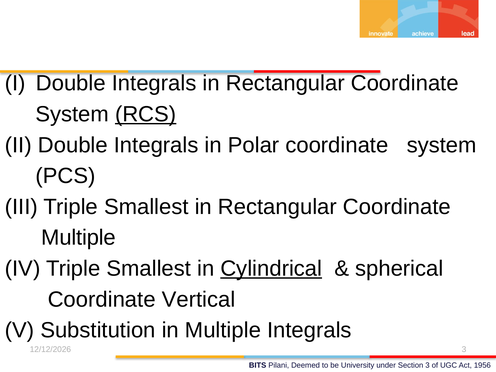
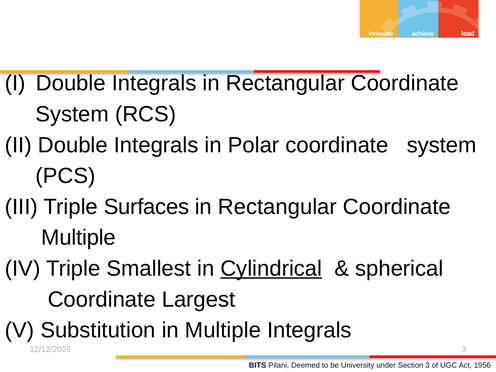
RCS underline: present -> none
III Triple Smallest: Smallest -> Surfaces
Vertical: Vertical -> Largest
